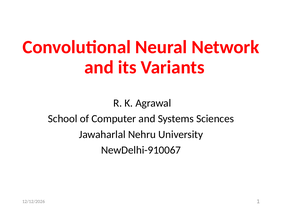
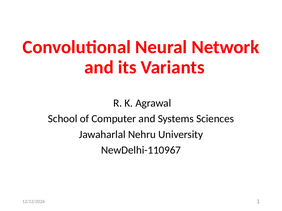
NewDelhi-910067: NewDelhi-910067 -> NewDelhi-110967
